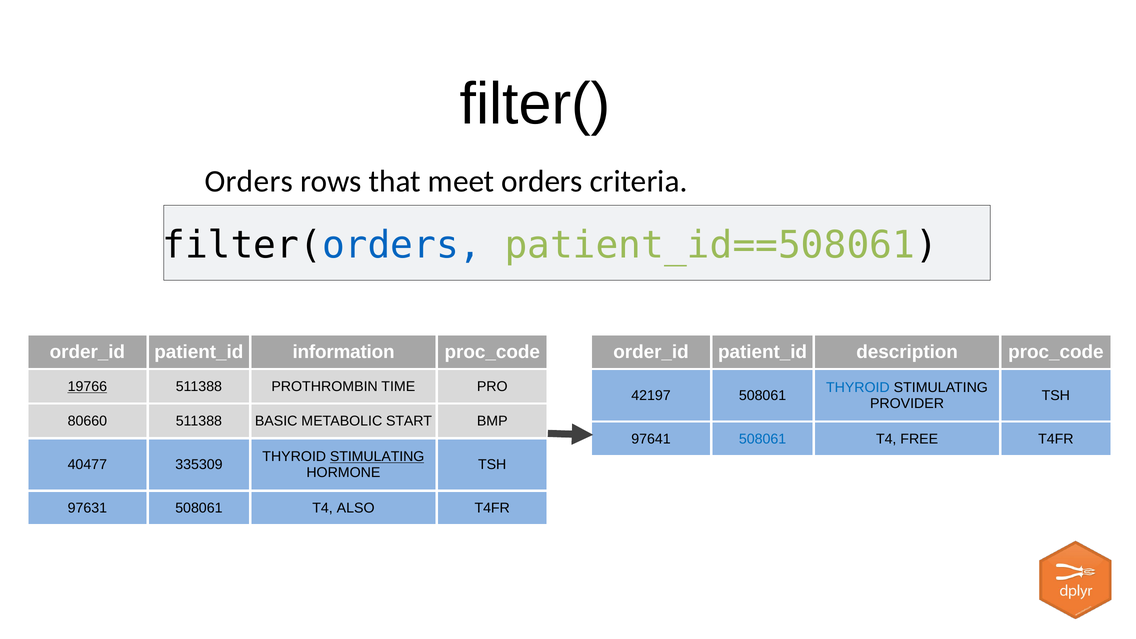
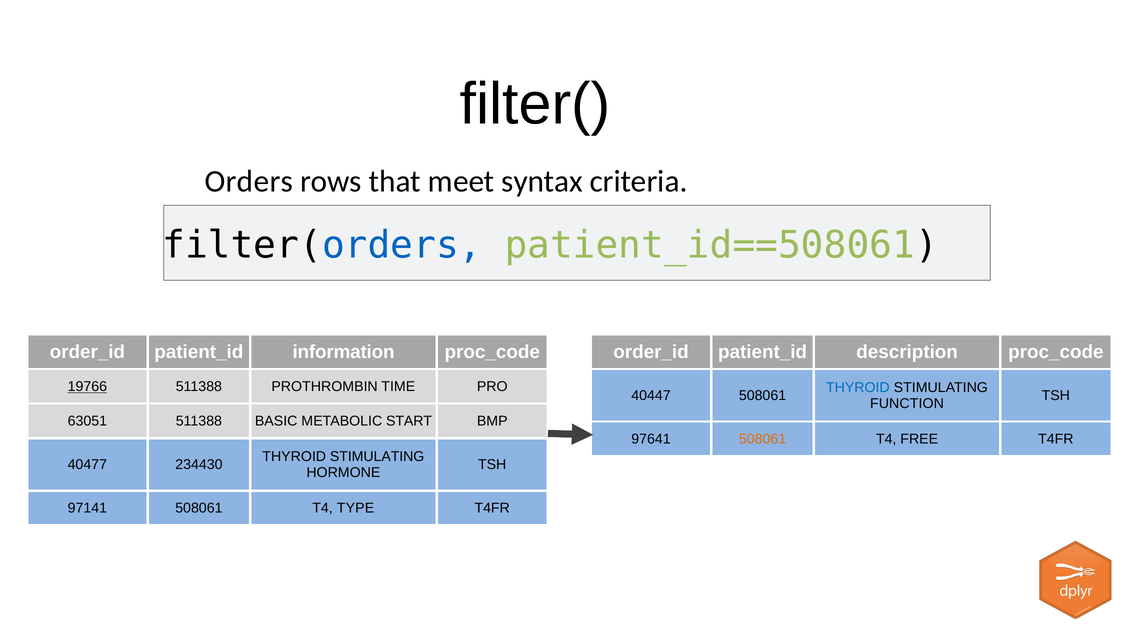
meet orders: orders -> syntax
42197: 42197 -> 40447
PROVIDER: PROVIDER -> FUNCTION
80660: 80660 -> 63051
508061 at (763, 439) colour: blue -> orange
STIMULATING at (377, 457) underline: present -> none
335309: 335309 -> 234430
97631: 97631 -> 97141
ALSO: ALSO -> TYPE
